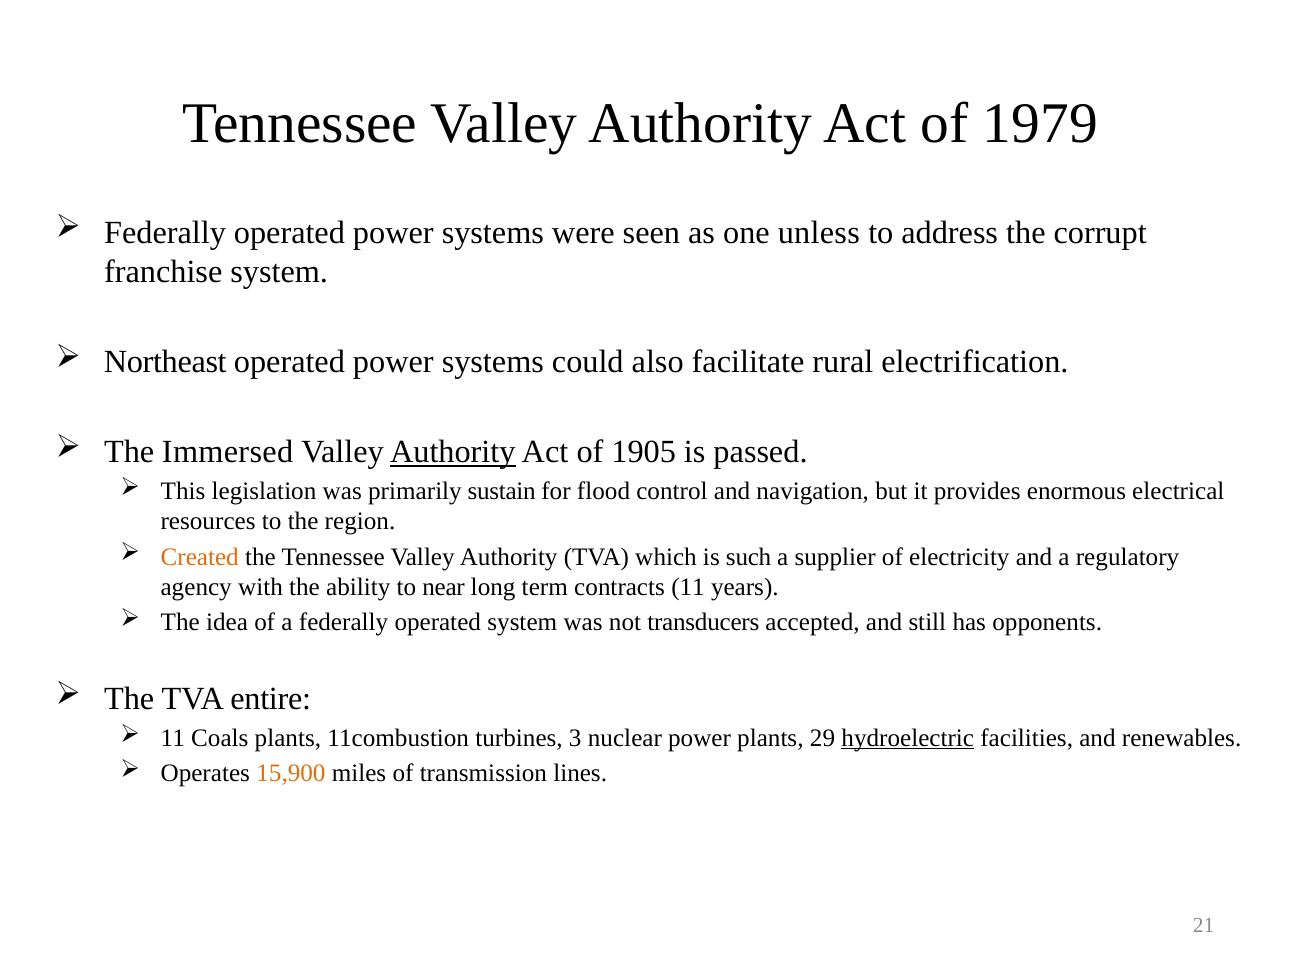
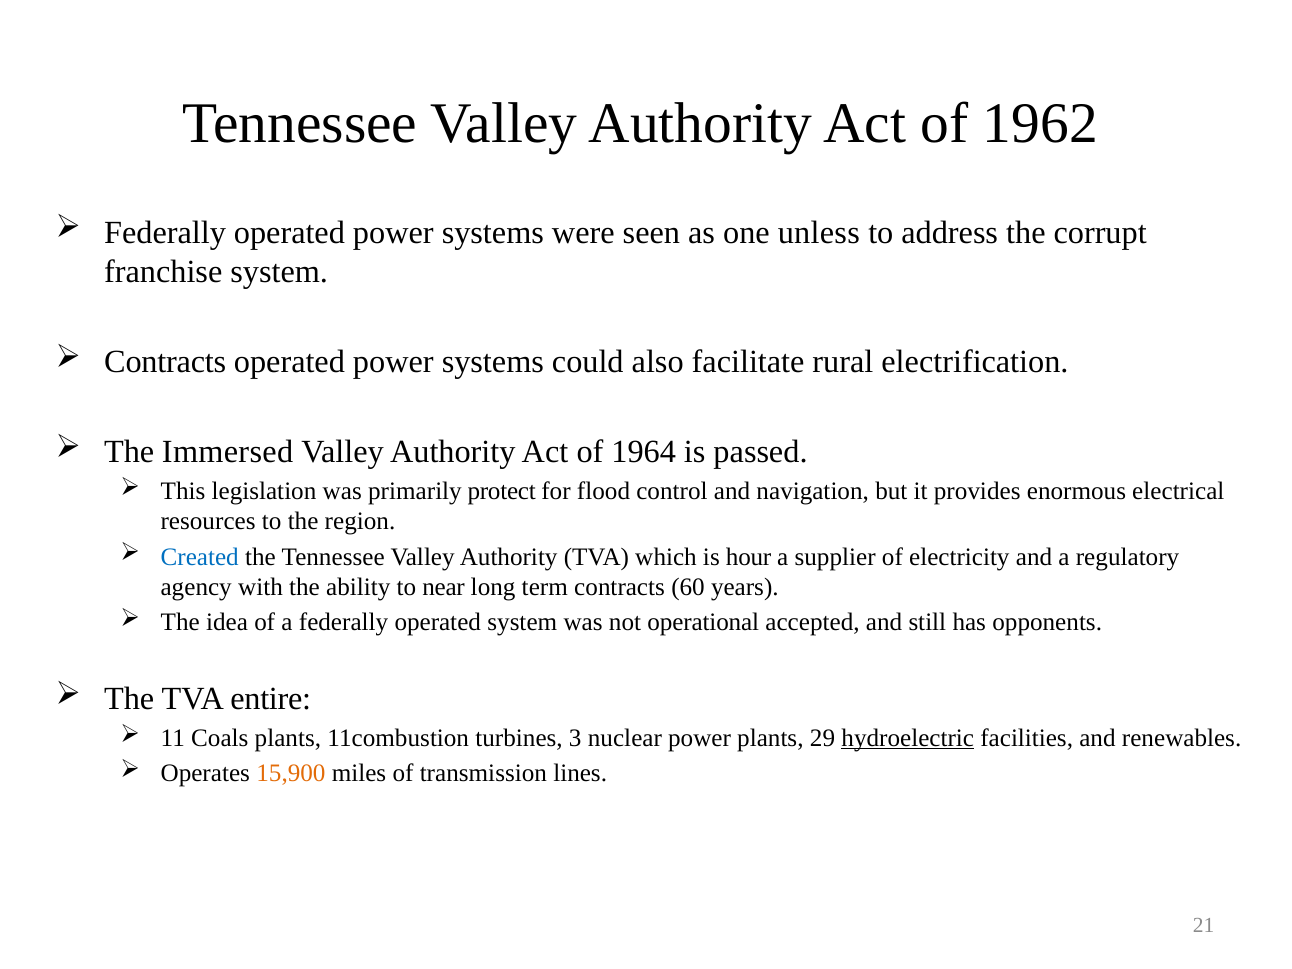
1979: 1979 -> 1962
Northeast at (165, 362): Northeast -> Contracts
Authority at (453, 452) underline: present -> none
1905: 1905 -> 1964
sustain: sustain -> protect
Created colour: orange -> blue
such: such -> hour
contracts 11: 11 -> 60
transducers: transducers -> operational
